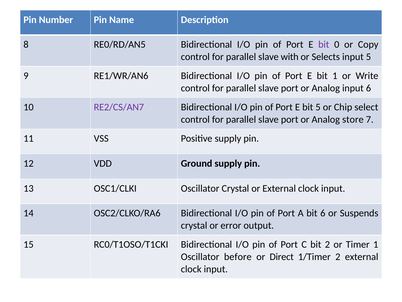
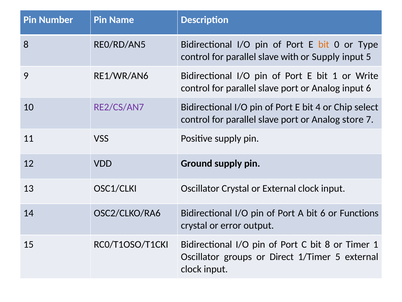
bit at (324, 45) colour: purple -> orange
Copy: Copy -> Type
or Selects: Selects -> Supply
bit 5: 5 -> 4
Suspends: Suspends -> Functions
bit 2: 2 -> 8
before: before -> groups
1/Timer 2: 2 -> 5
